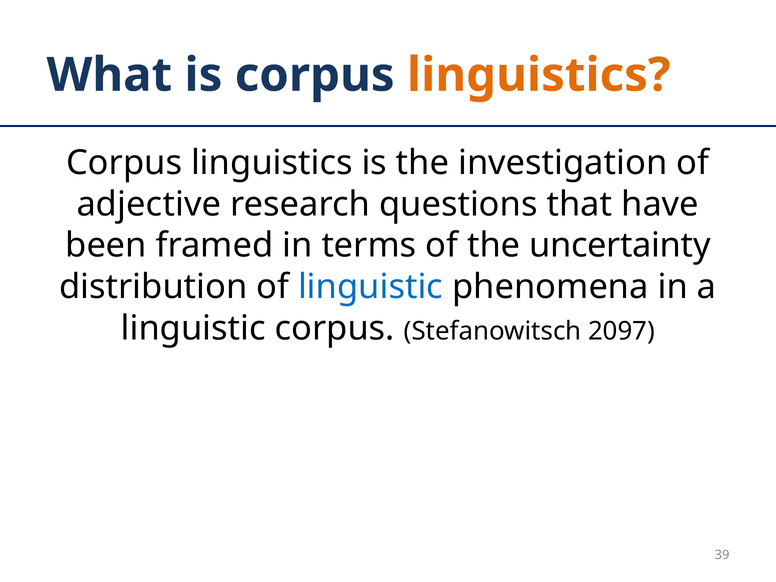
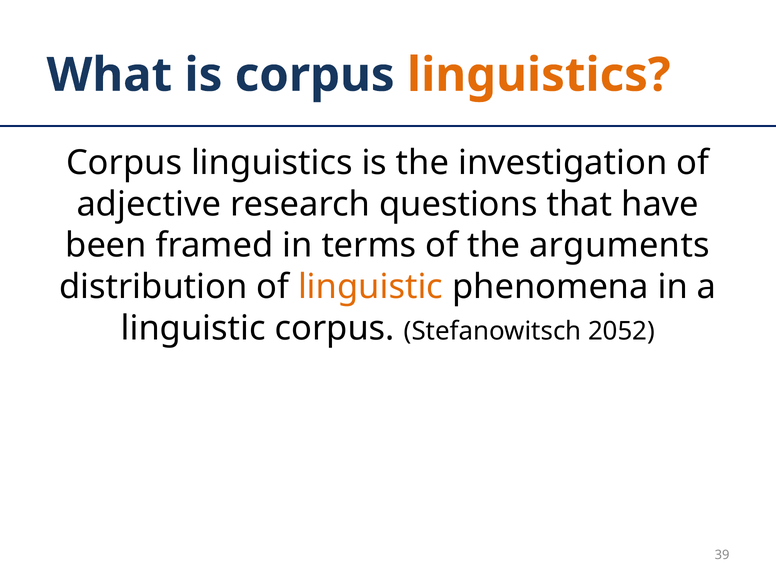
uncertainty: uncertainty -> arguments
linguistic at (371, 287) colour: blue -> orange
2097: 2097 -> 2052
